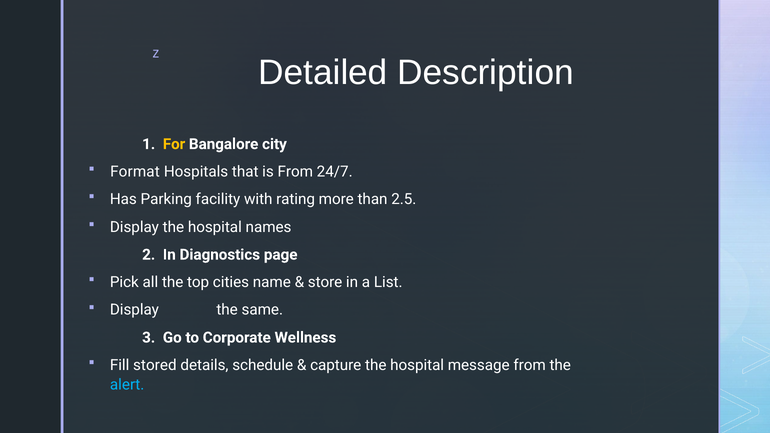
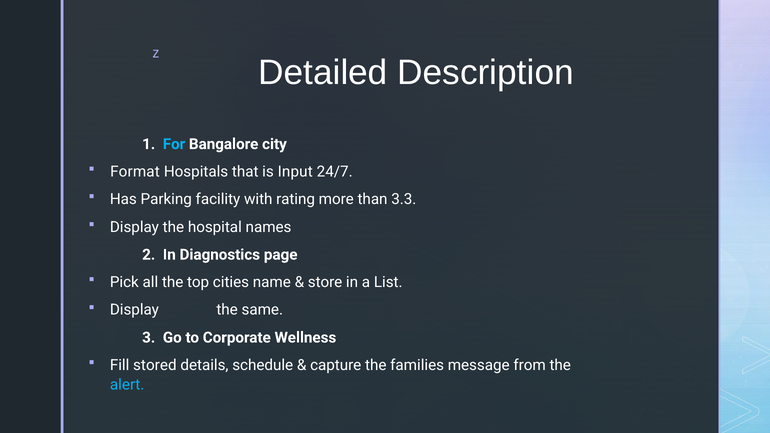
For colour: yellow -> light blue
is From: From -> Input
2.5: 2.5 -> 3.3
capture the hospital: hospital -> families
